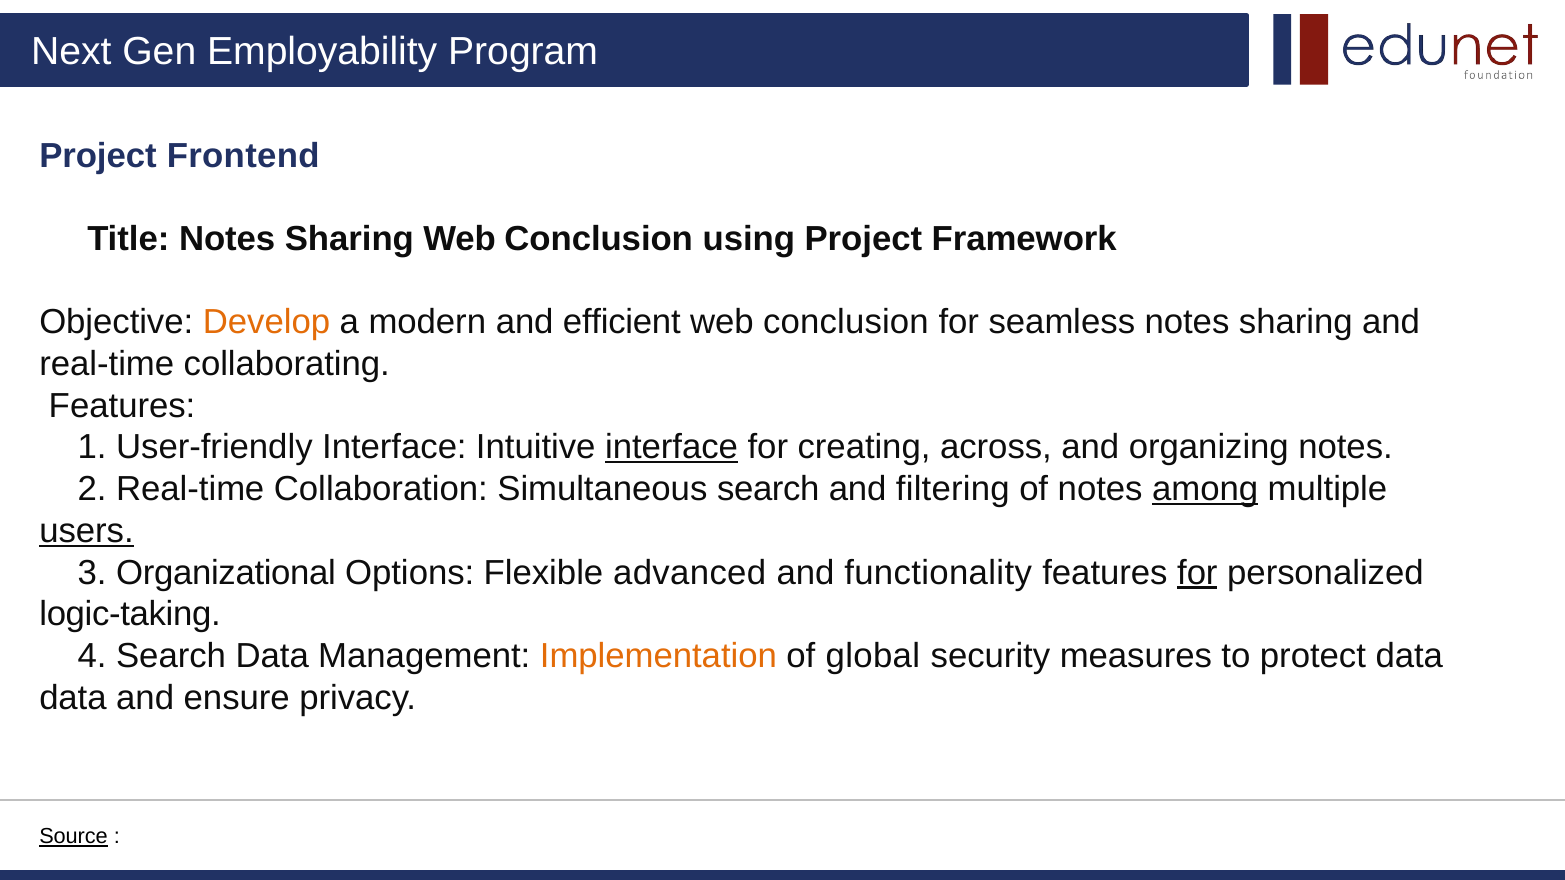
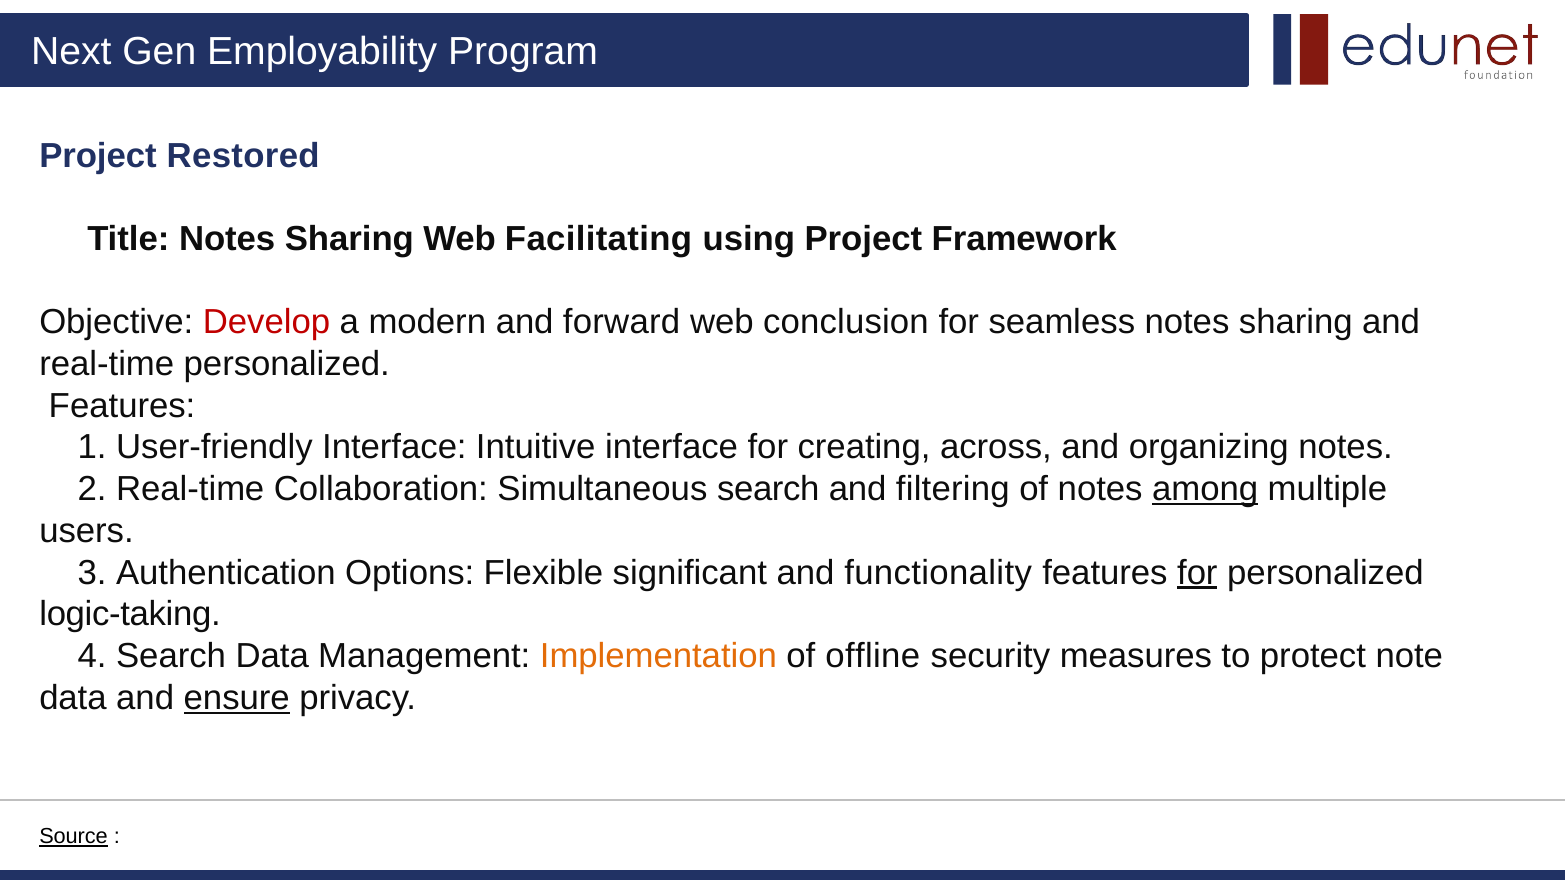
Frontend: Frontend -> Restored
Sharing Web Conclusion: Conclusion -> Facilitating
Develop colour: orange -> red
efficient: efficient -> forward
real-time collaborating: collaborating -> personalized
interface at (672, 448) underline: present -> none
users underline: present -> none
Organizational: Organizational -> Authentication
advanced: advanced -> significant
global: global -> offline
protect data: data -> note
ensure underline: none -> present
